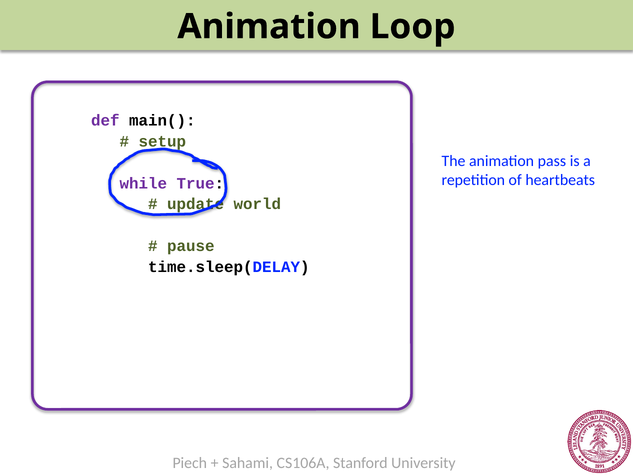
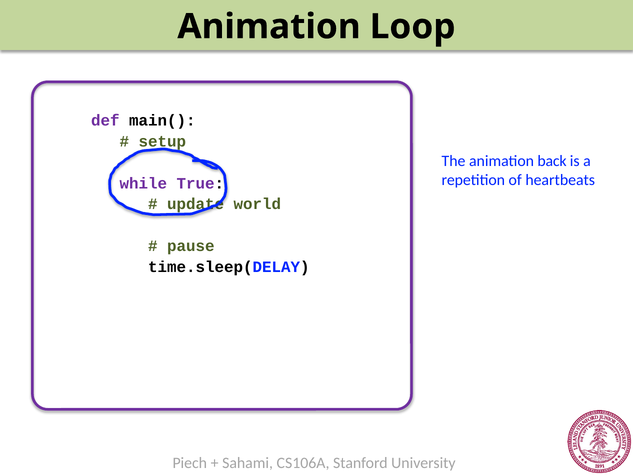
pass: pass -> back
